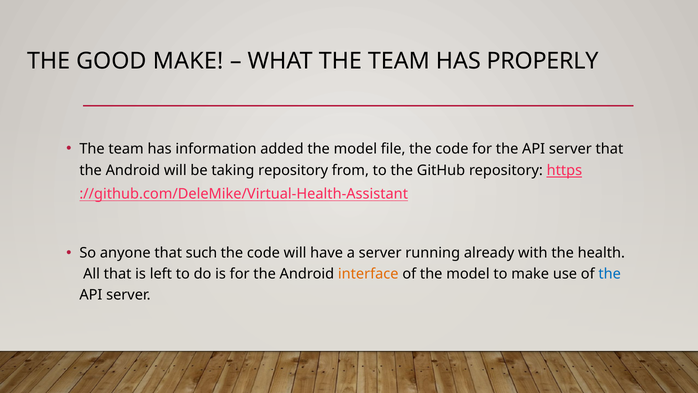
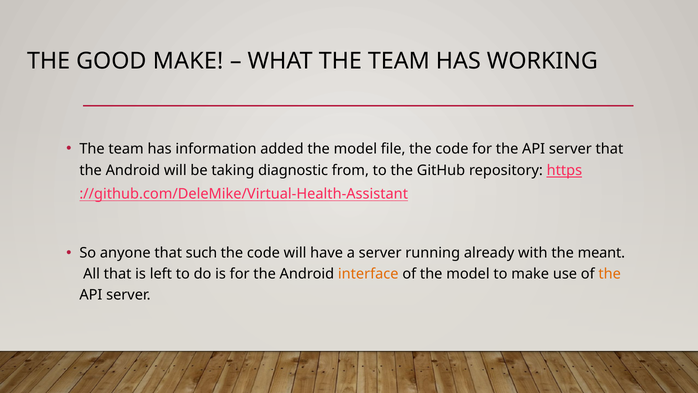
PROPERLY: PROPERLY -> WORKING
taking repository: repository -> diagnostic
health: health -> meant
the at (610, 274) colour: blue -> orange
